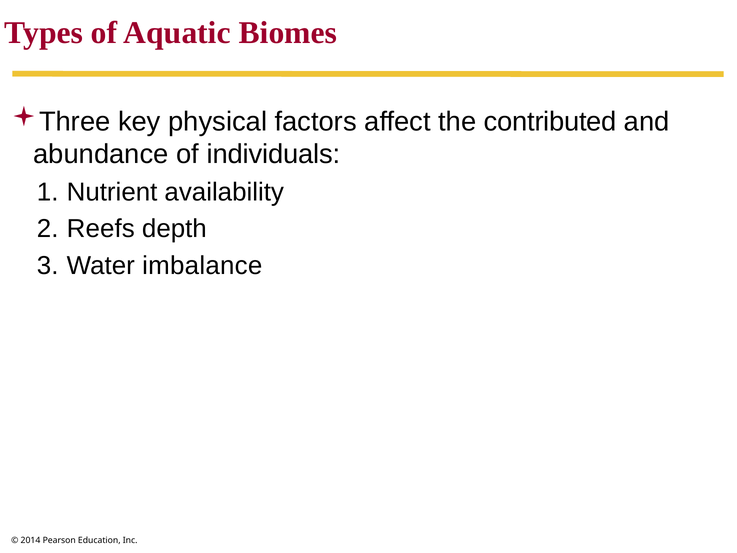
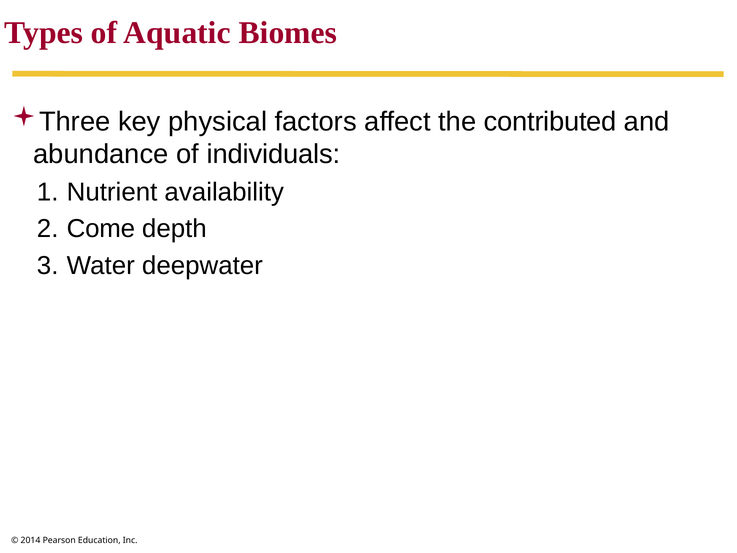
Reefs: Reefs -> Come
imbalance: imbalance -> deepwater
